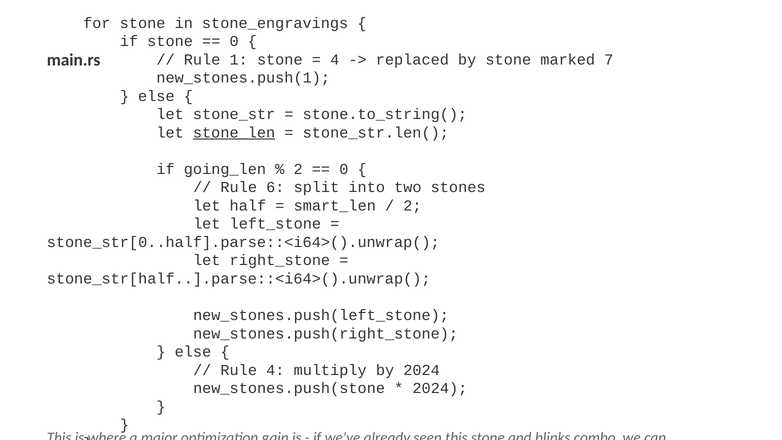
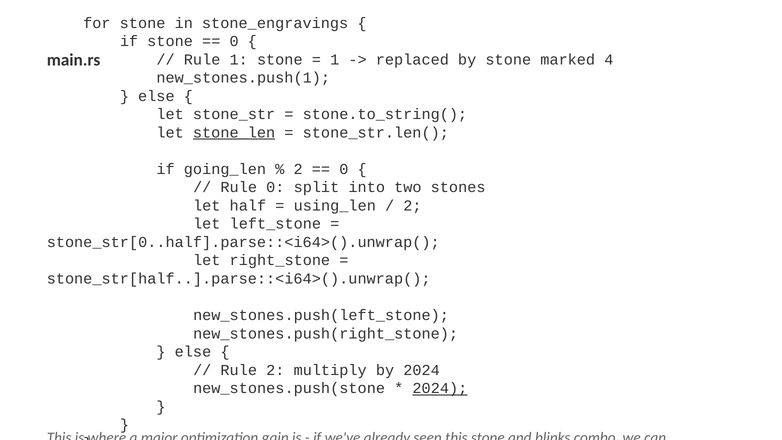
4 at (335, 60): 4 -> 1
7: 7 -> 4
Rule 6: 6 -> 0
smart_len: smart_len -> using_len
Rule 4: 4 -> 2
2024 at (440, 388) underline: none -> present
